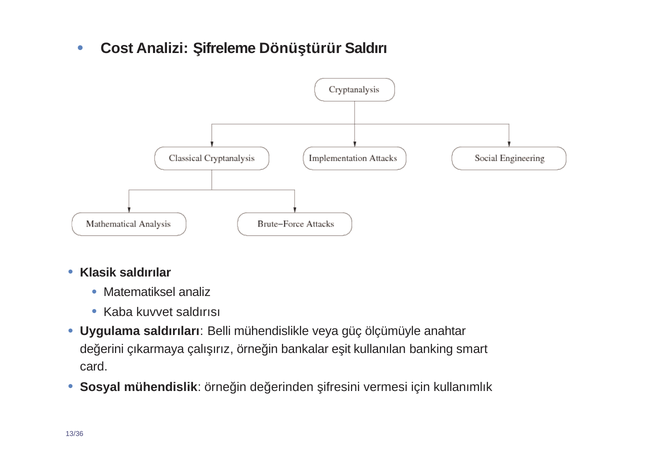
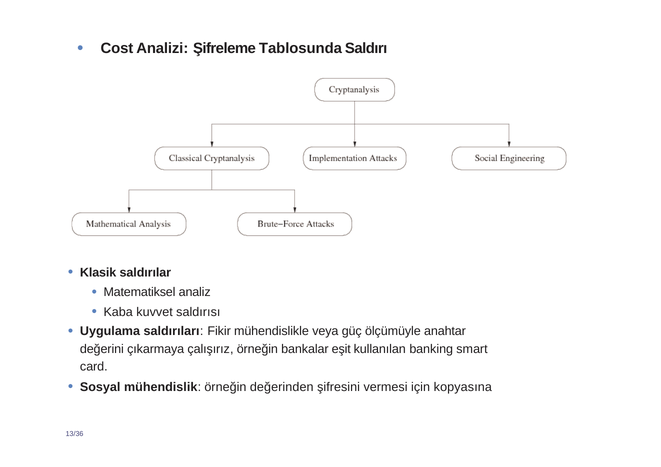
Dönüştürür: Dönüştürür -> Tablosunda
Belli: Belli -> Fikir
kullanımlık: kullanımlık -> kopyasına
